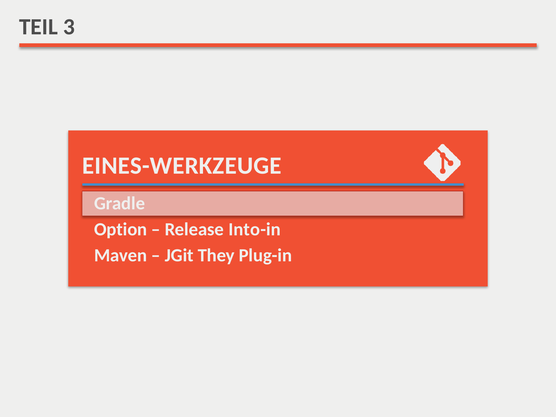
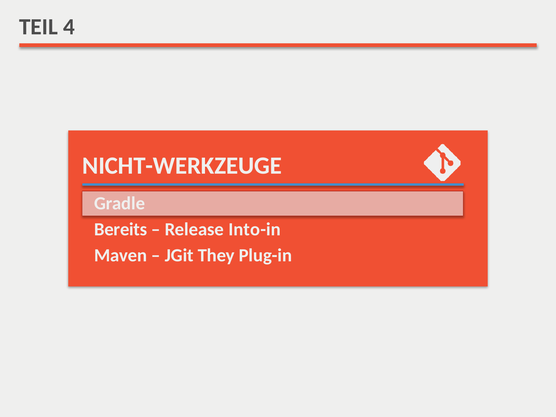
3: 3 -> 4
EINES-WERKZEUGE: EINES-WERKZEUGE -> NICHT-WERKZEUGE
Option: Option -> Bereits
